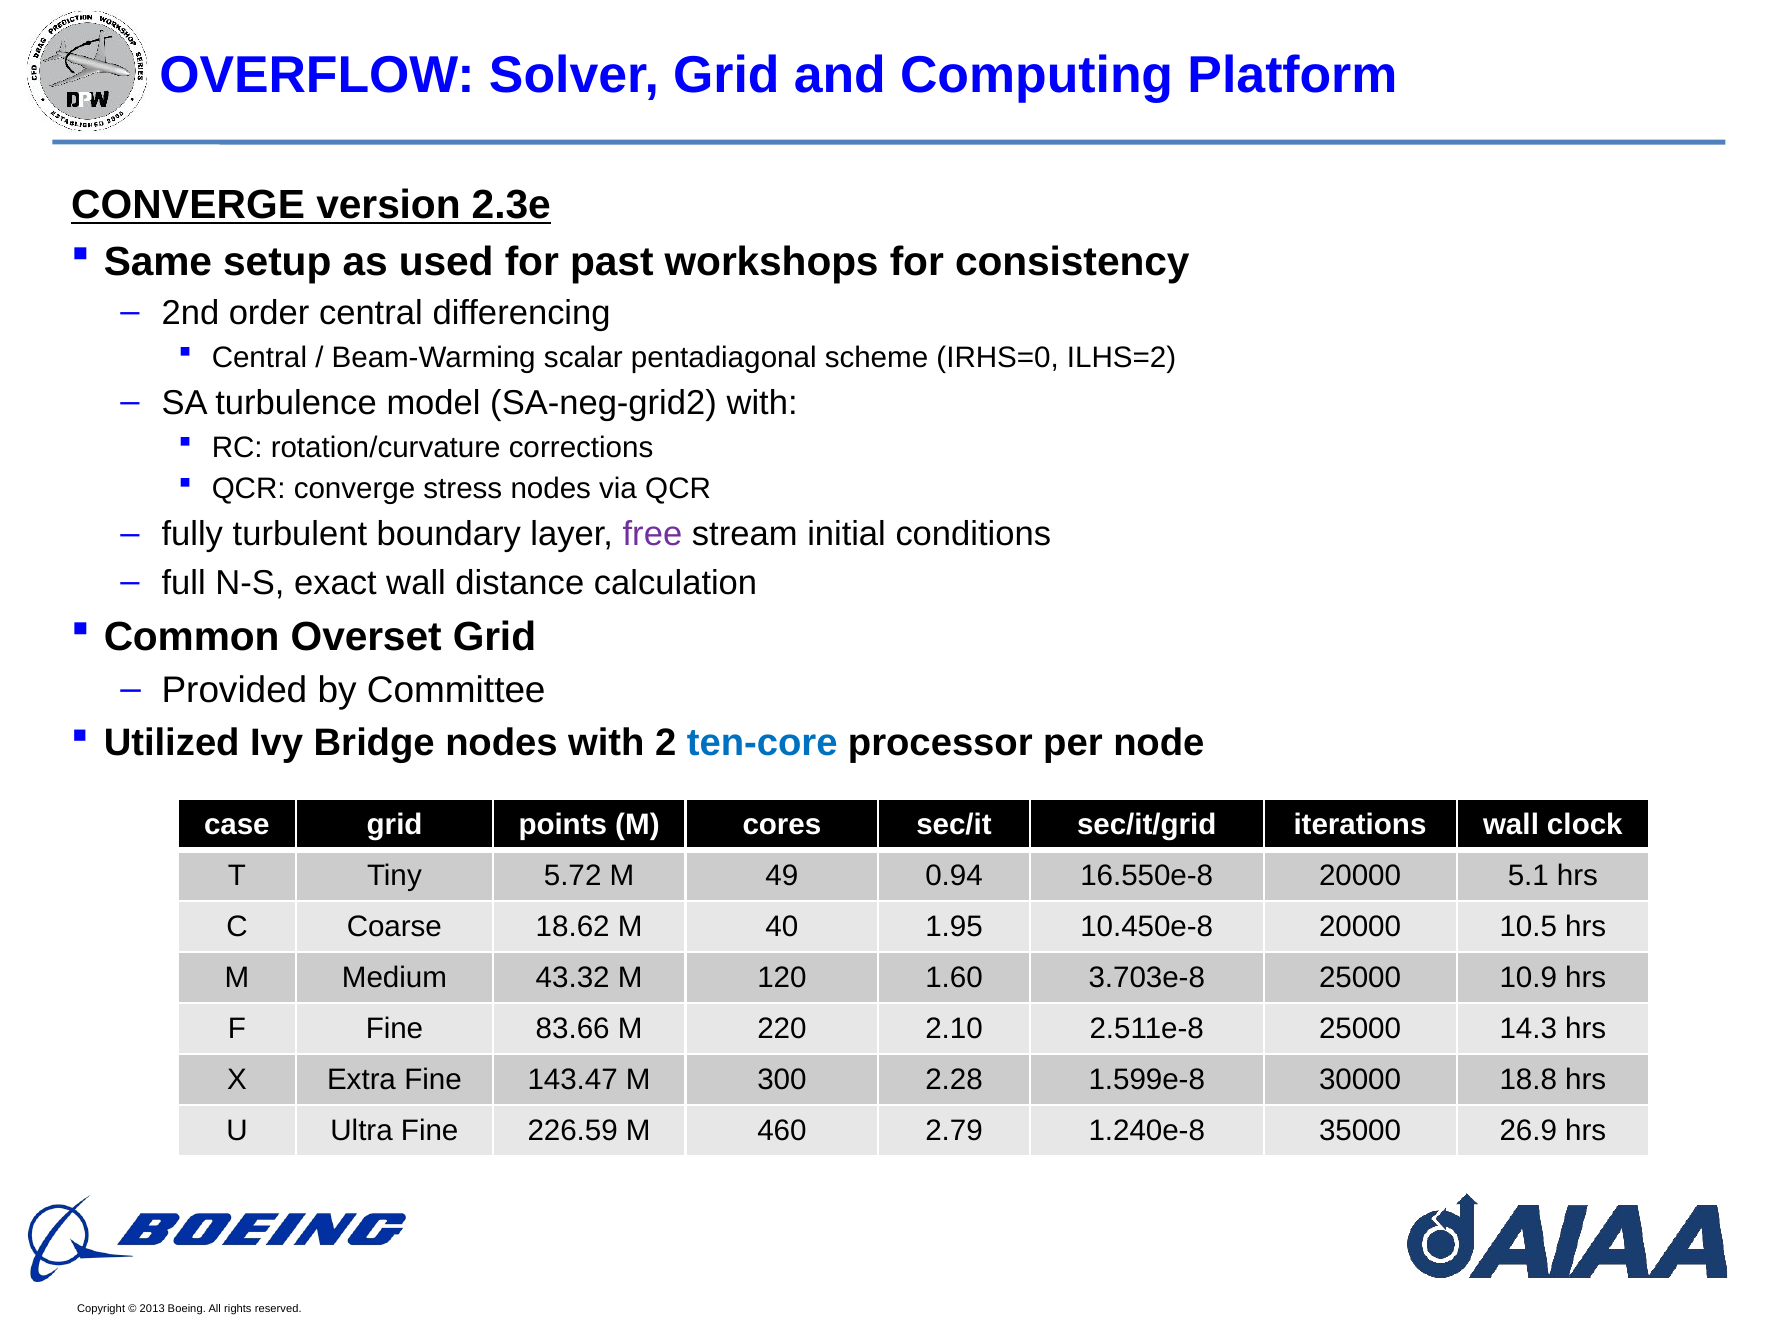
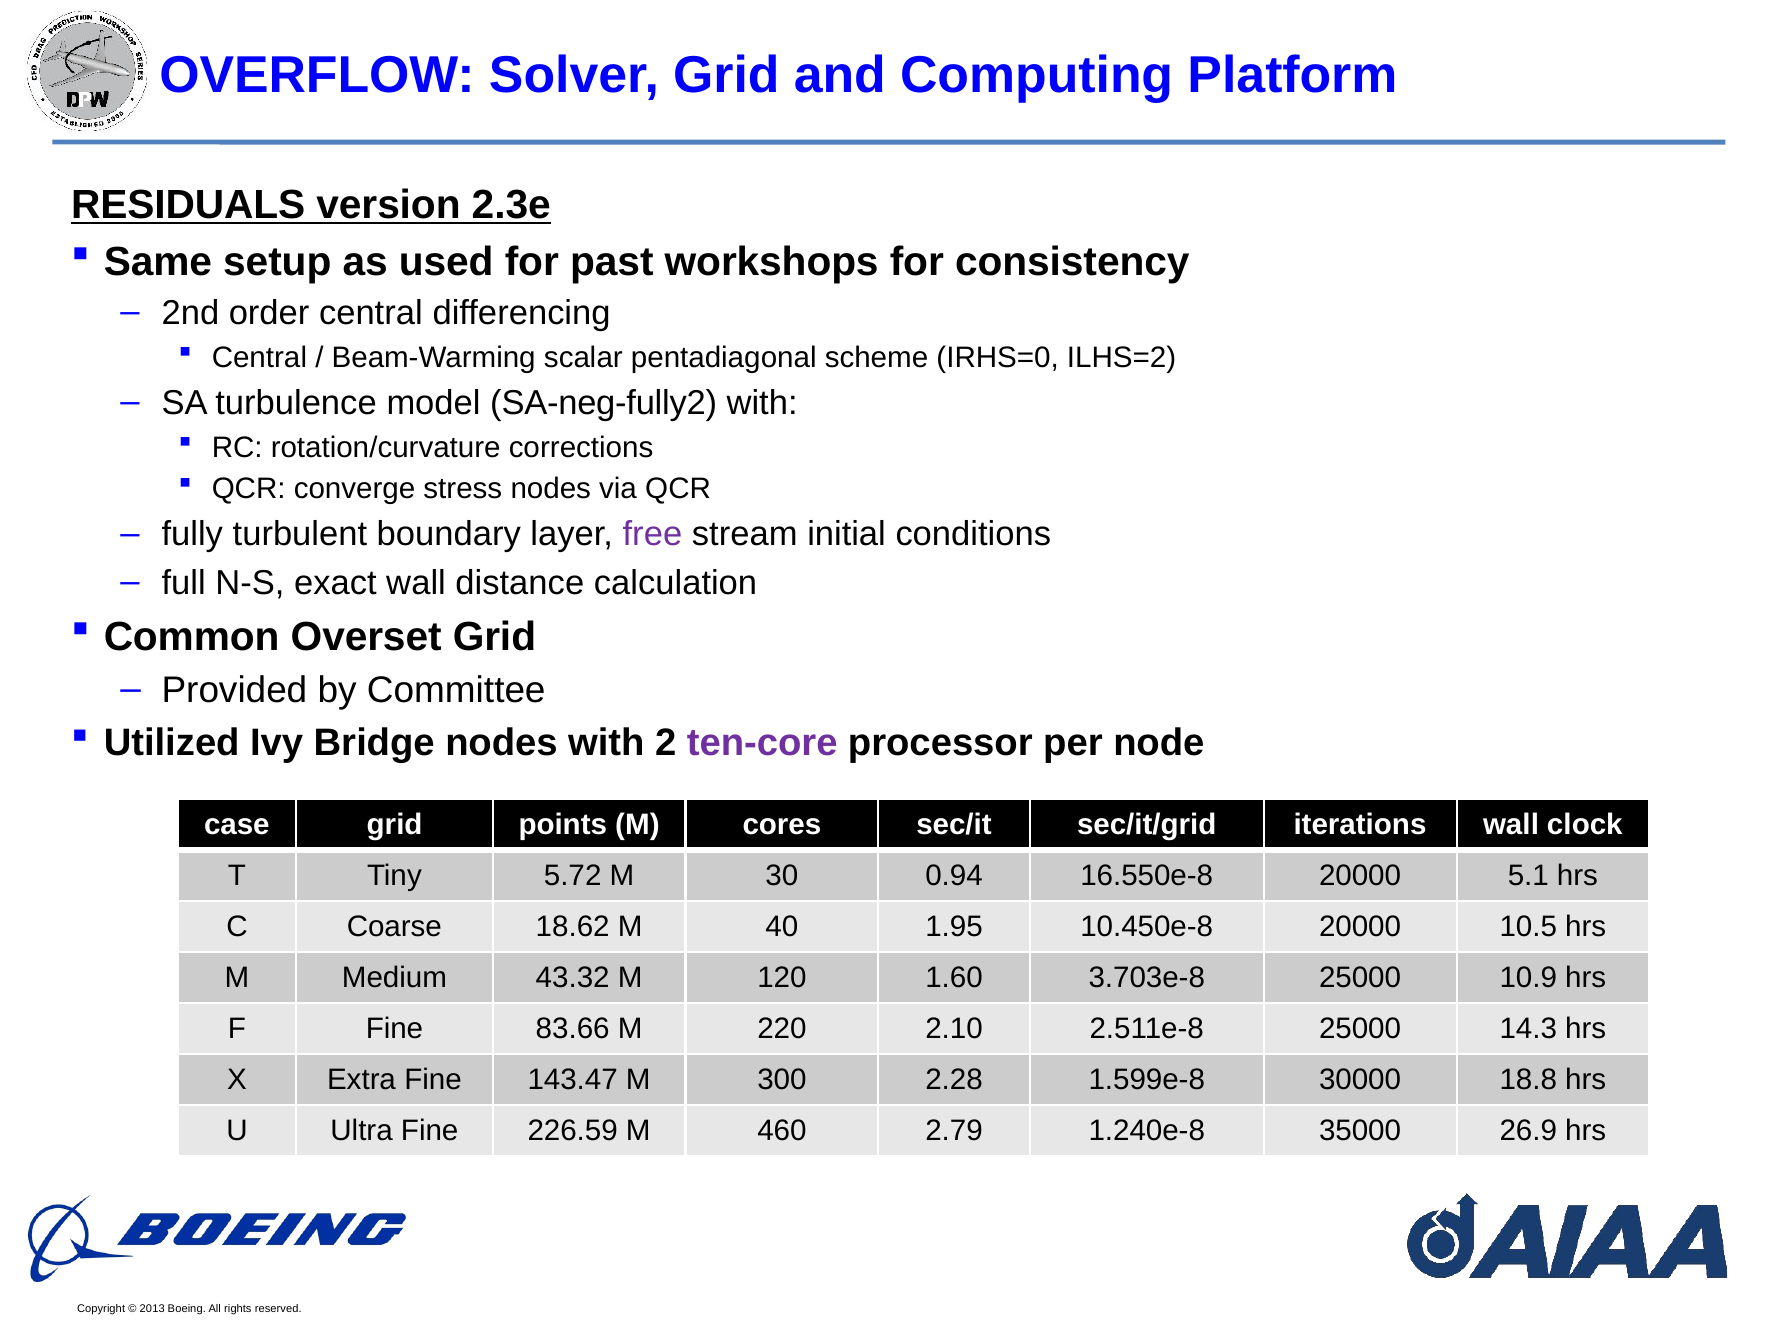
CONVERGE at (188, 205): CONVERGE -> RESIDUALS
SA-neg-grid2: SA-neg-grid2 -> SA-neg-fully2
ten-core colour: blue -> purple
49: 49 -> 30
